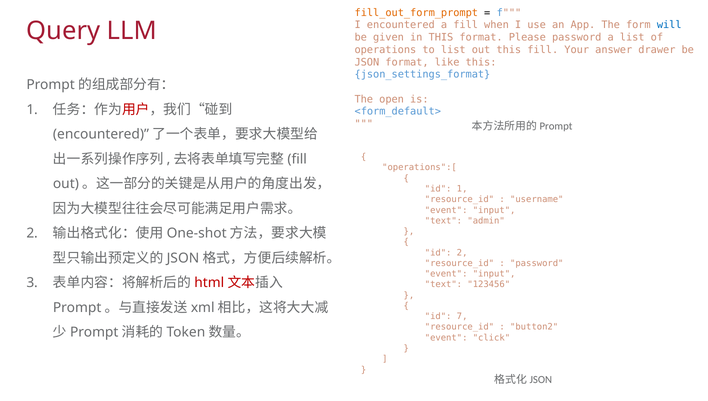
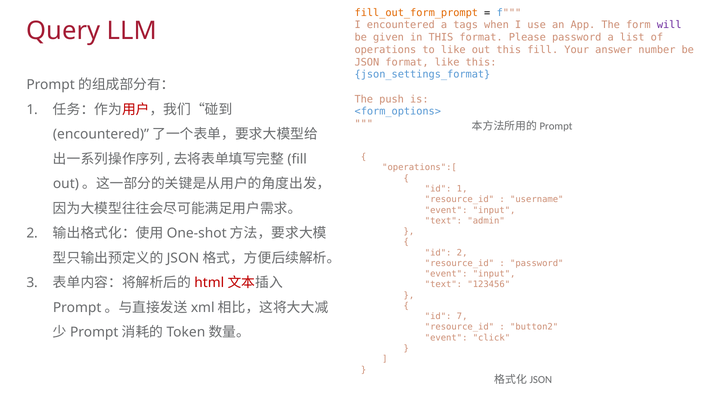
a fill: fill -> tags
will colour: blue -> purple
to list: list -> like
drawer: drawer -> number
open: open -> push
<form_default>: <form_default> -> <form_options>
